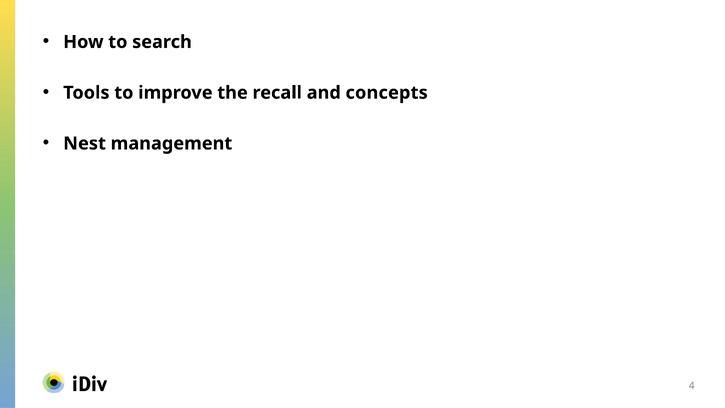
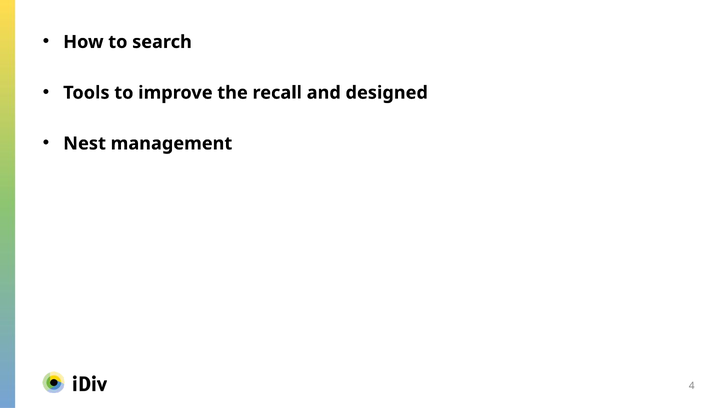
concepts: concepts -> designed
